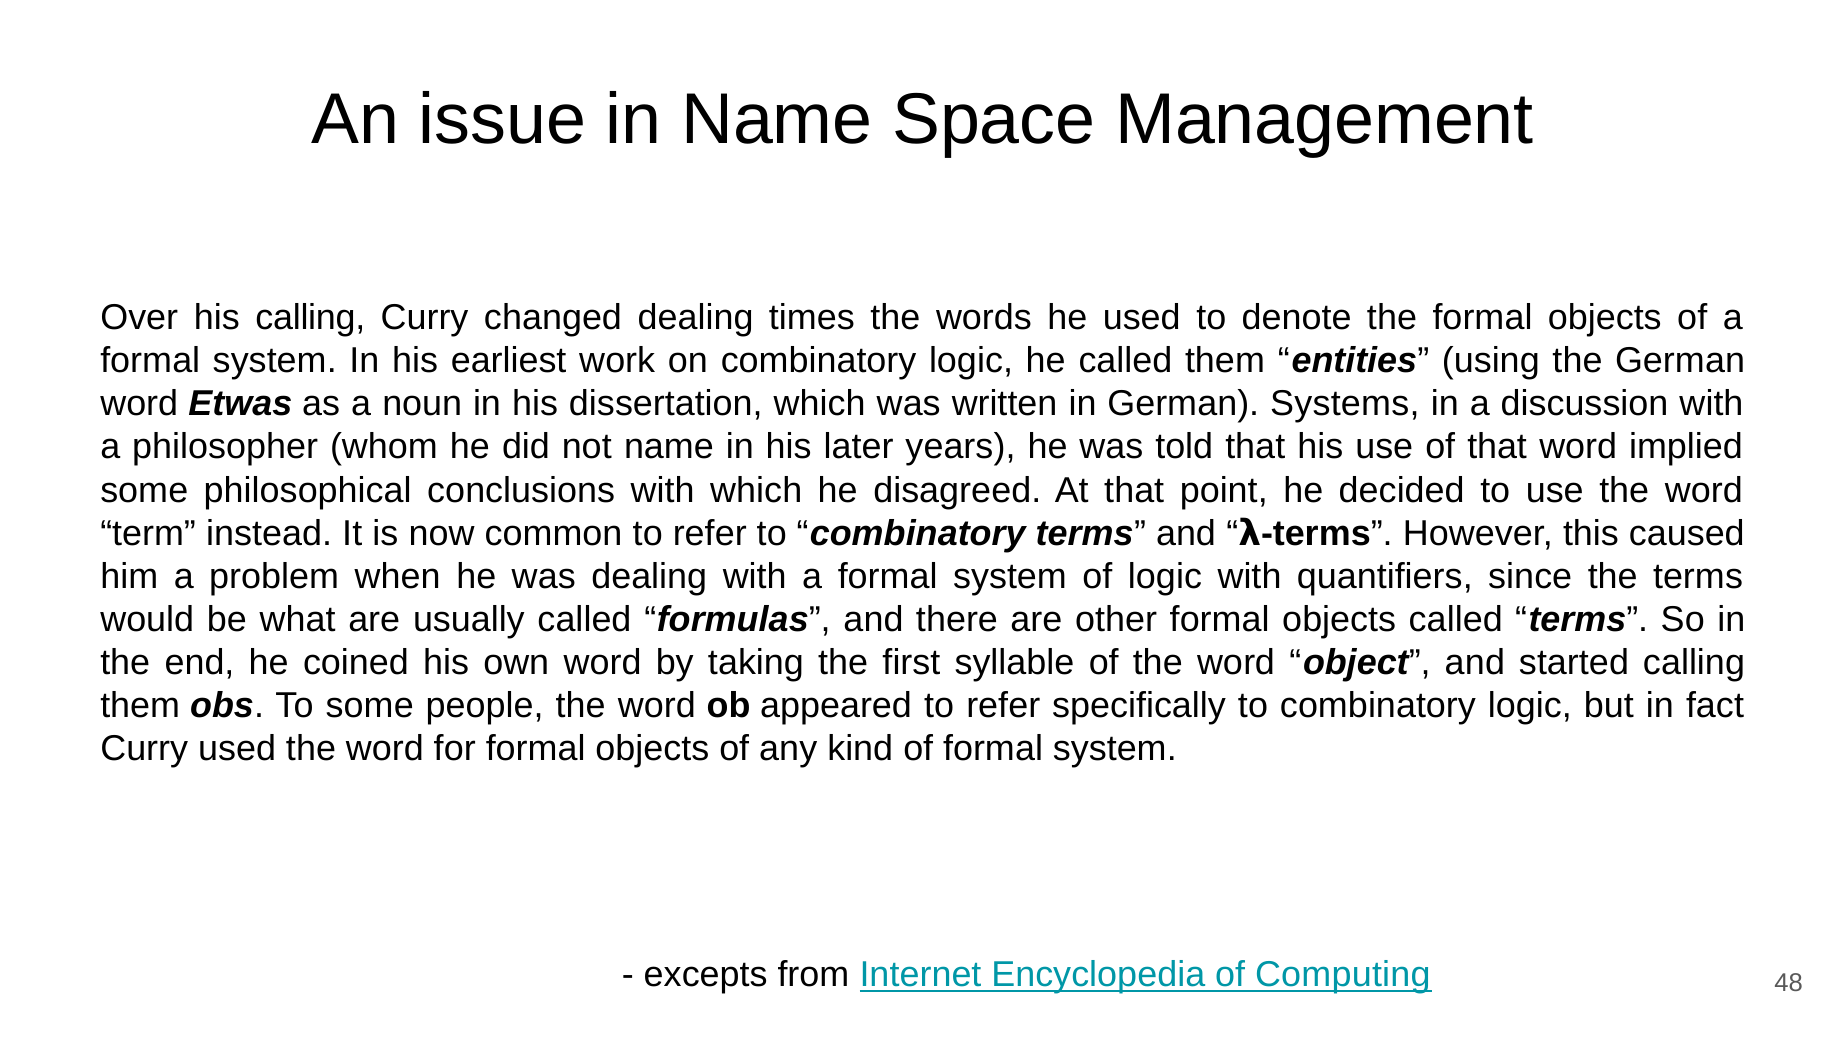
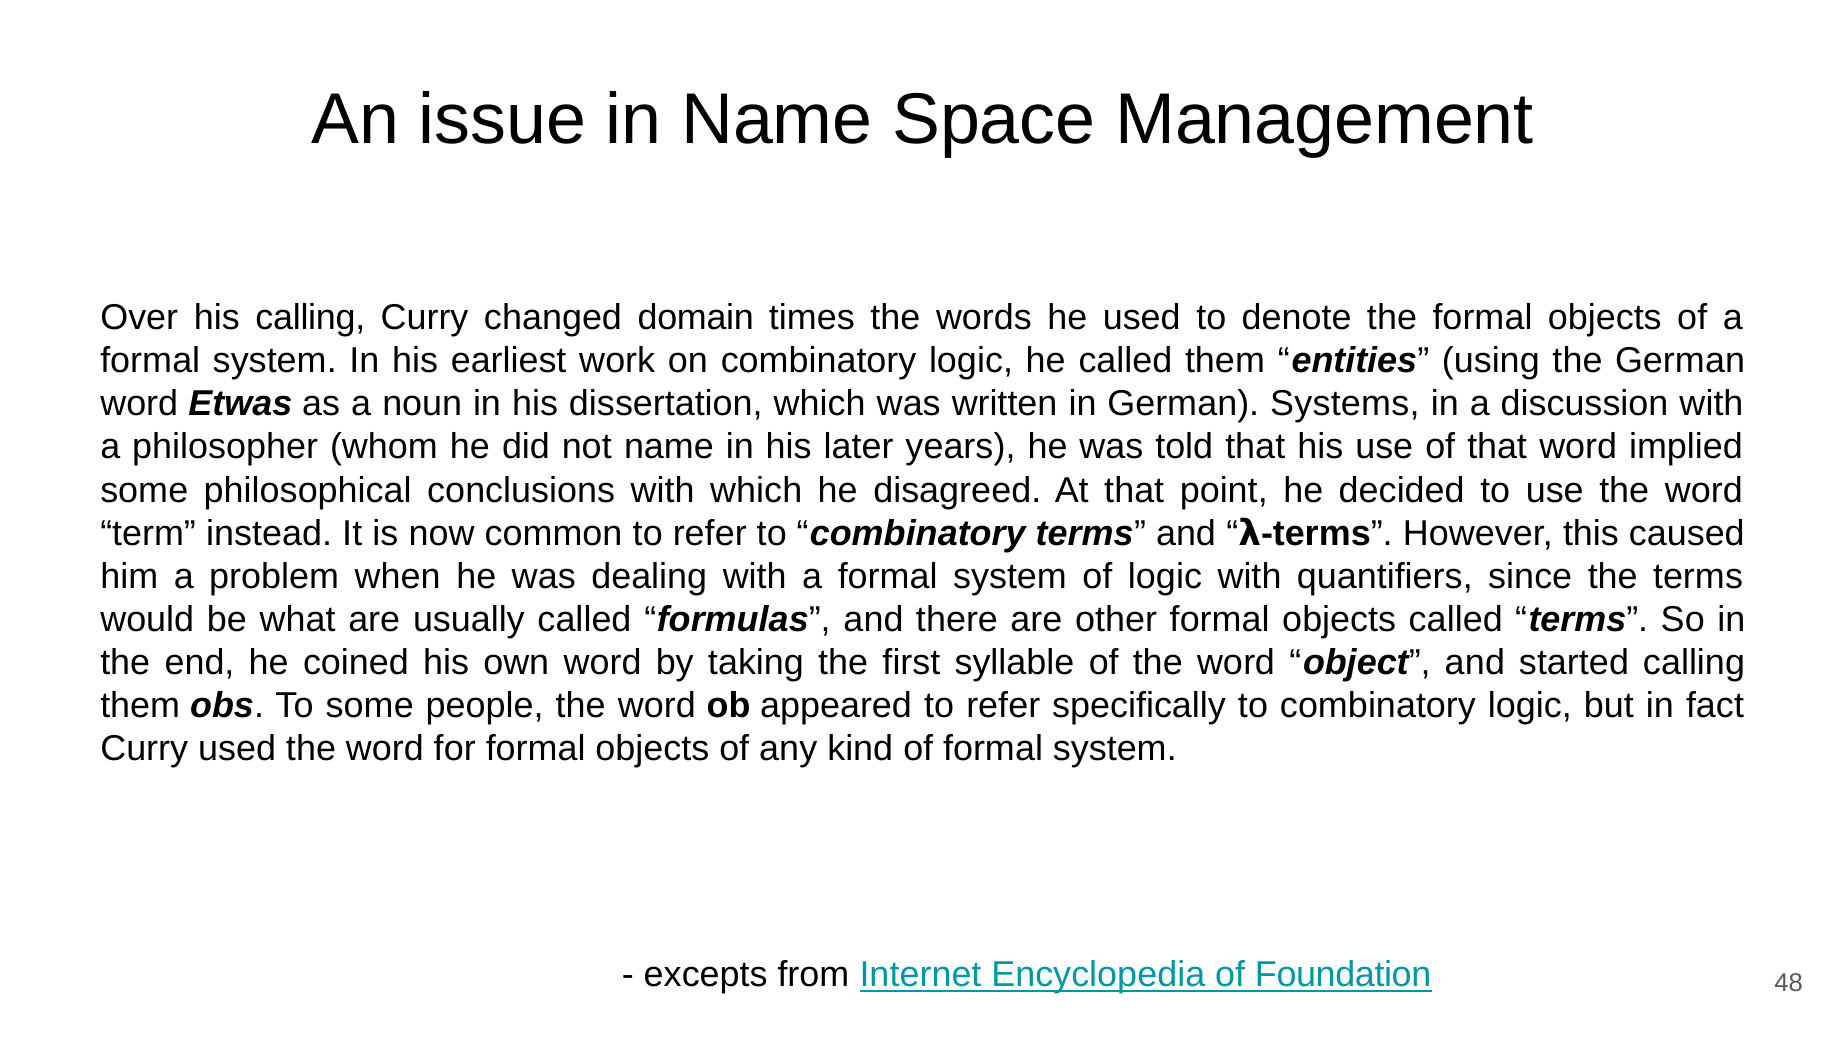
changed dealing: dealing -> domain
Computing: Computing -> Foundation
